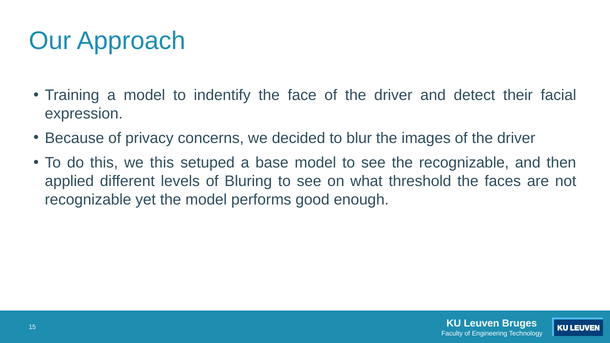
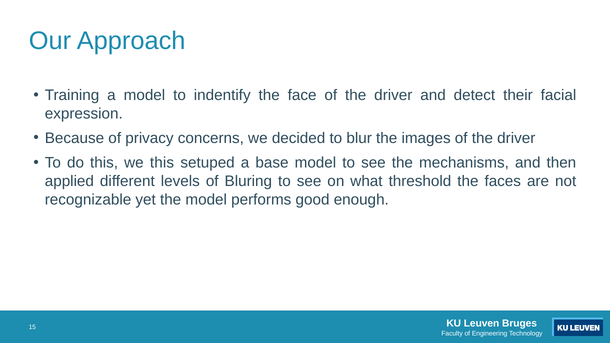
the recognizable: recognizable -> mechanisms
